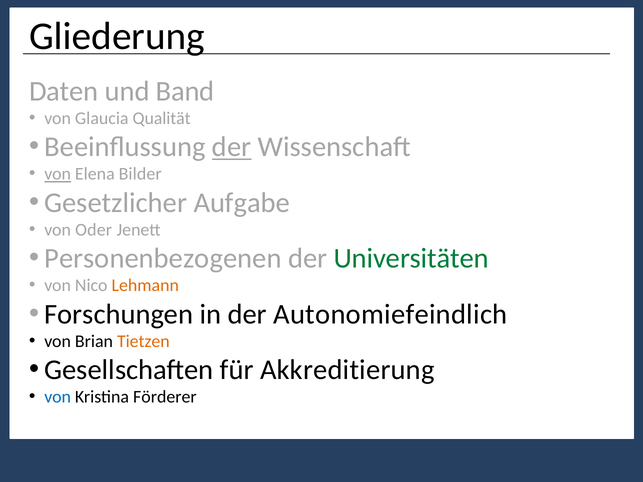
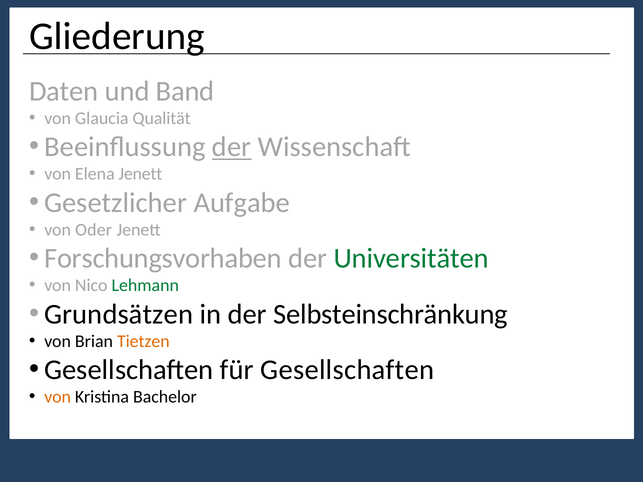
von at (58, 174) underline: present -> none
Elena Bilder: Bilder -> Jenett
Personenbezogenen: Personenbezogenen -> Forschungsvorhaben
Lehmann colour: orange -> green
Forschungen: Forschungen -> Grundsätzen
Autonomiefeindlich: Autonomiefeindlich -> Selbsteinschränkung
für Akkreditierung: Akkreditierung -> Gesellschaften
von at (58, 397) colour: blue -> orange
Förderer: Förderer -> Bachelor
